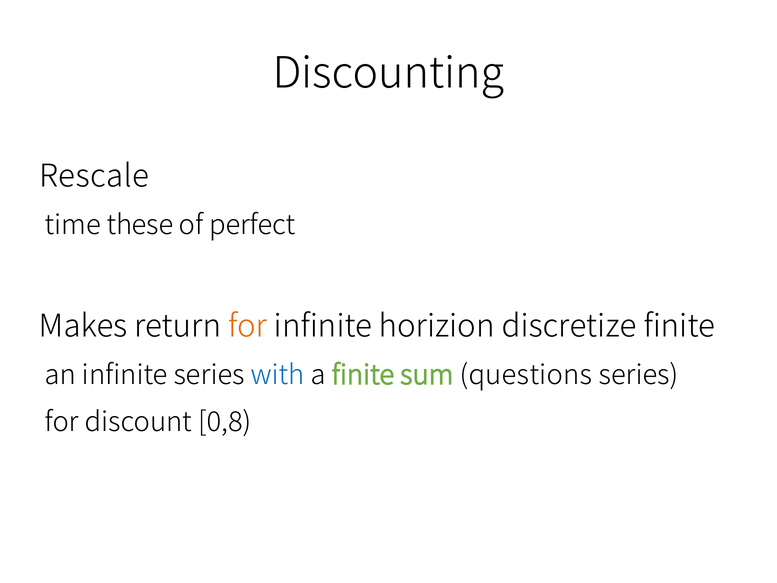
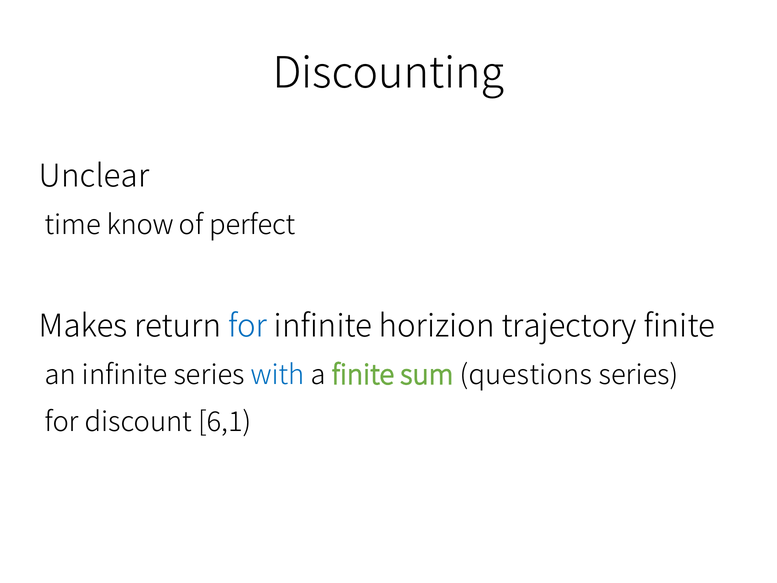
Rescale: Rescale -> Unclear
these: these -> know
for at (248, 326) colour: orange -> blue
discretize: discretize -> trajectory
0,8: 0,8 -> 6,1
